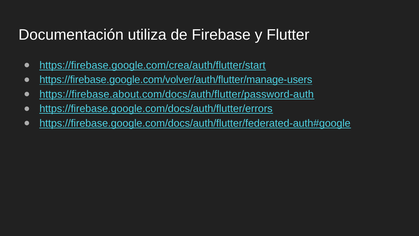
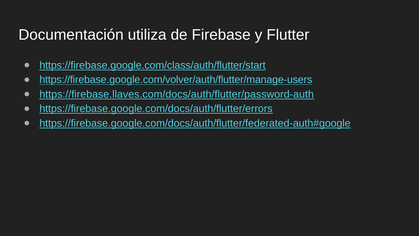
https://firebase.google.com/crea/auth/flutter/start: https://firebase.google.com/crea/auth/flutter/start -> https://firebase.google.com/class/auth/flutter/start
https://firebase.about.com/docs/auth/flutter/password-auth: https://firebase.about.com/docs/auth/flutter/password-auth -> https://firebase.llaves.com/docs/auth/flutter/password-auth
